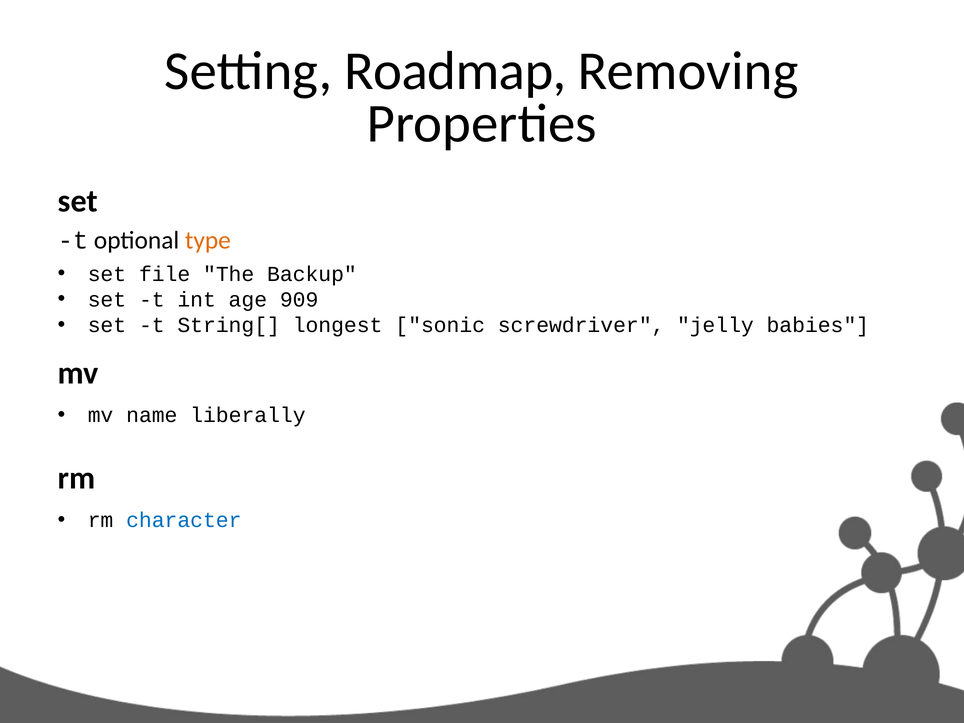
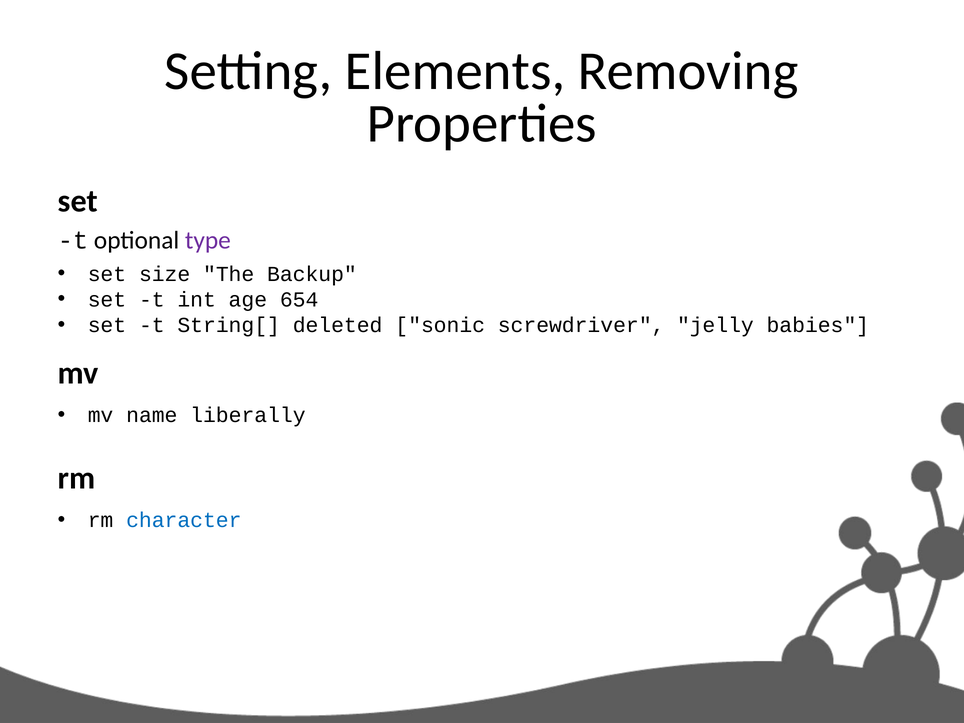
Roadmap: Roadmap -> Elements
type colour: orange -> purple
file: file -> size
909: 909 -> 654
longest: longest -> deleted
